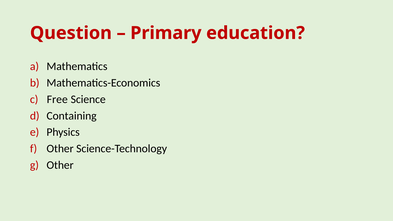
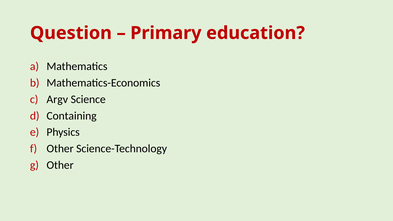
Free: Free -> Argv
